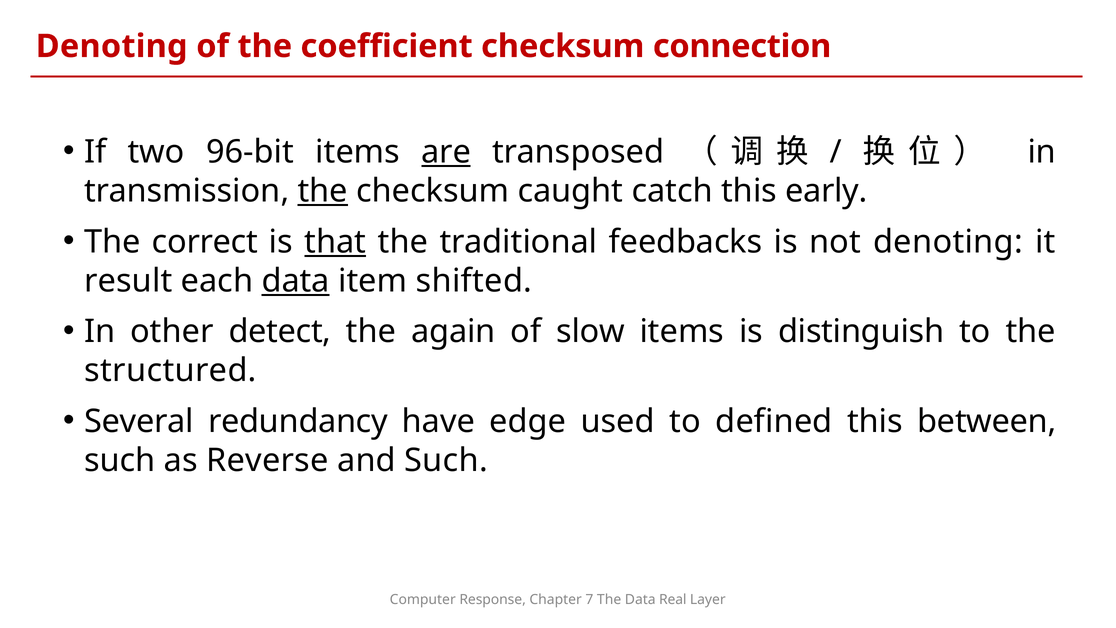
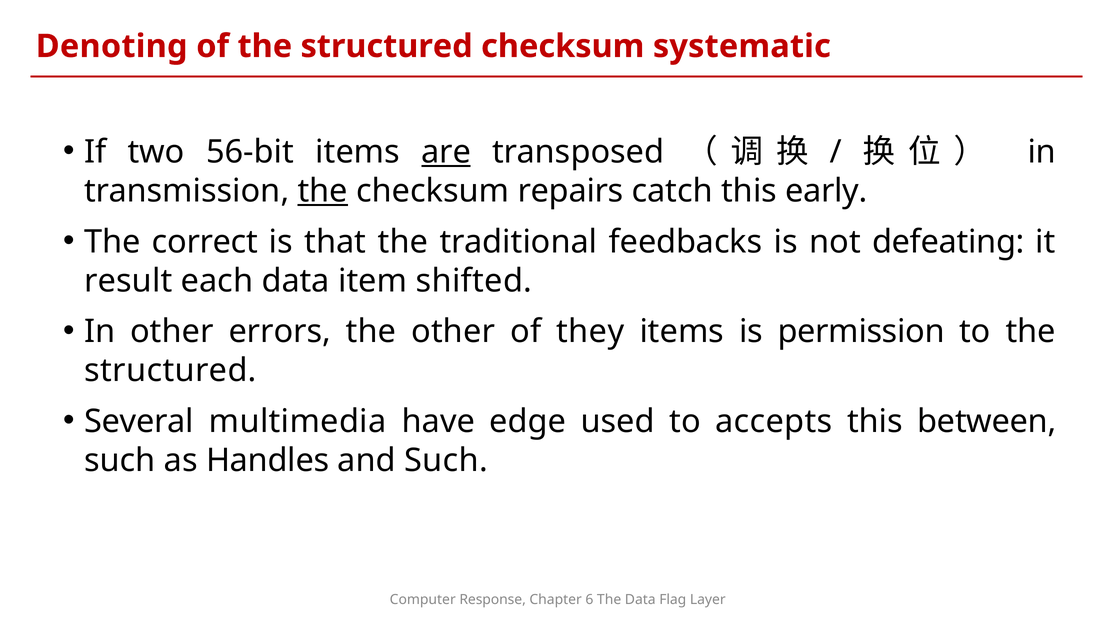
of the coefficient: coefficient -> structured
connection: connection -> systematic
96-bit: 96-bit -> 56-bit
caught: caught -> repairs
that underline: present -> none
not denoting: denoting -> defeating
data at (296, 281) underline: present -> none
detect: detect -> errors
the again: again -> other
slow: slow -> they
distinguish: distinguish -> permission
redundancy: redundancy -> multimedia
defined: defined -> accepts
Reverse: Reverse -> Handles
7: 7 -> 6
Real: Real -> Flag
